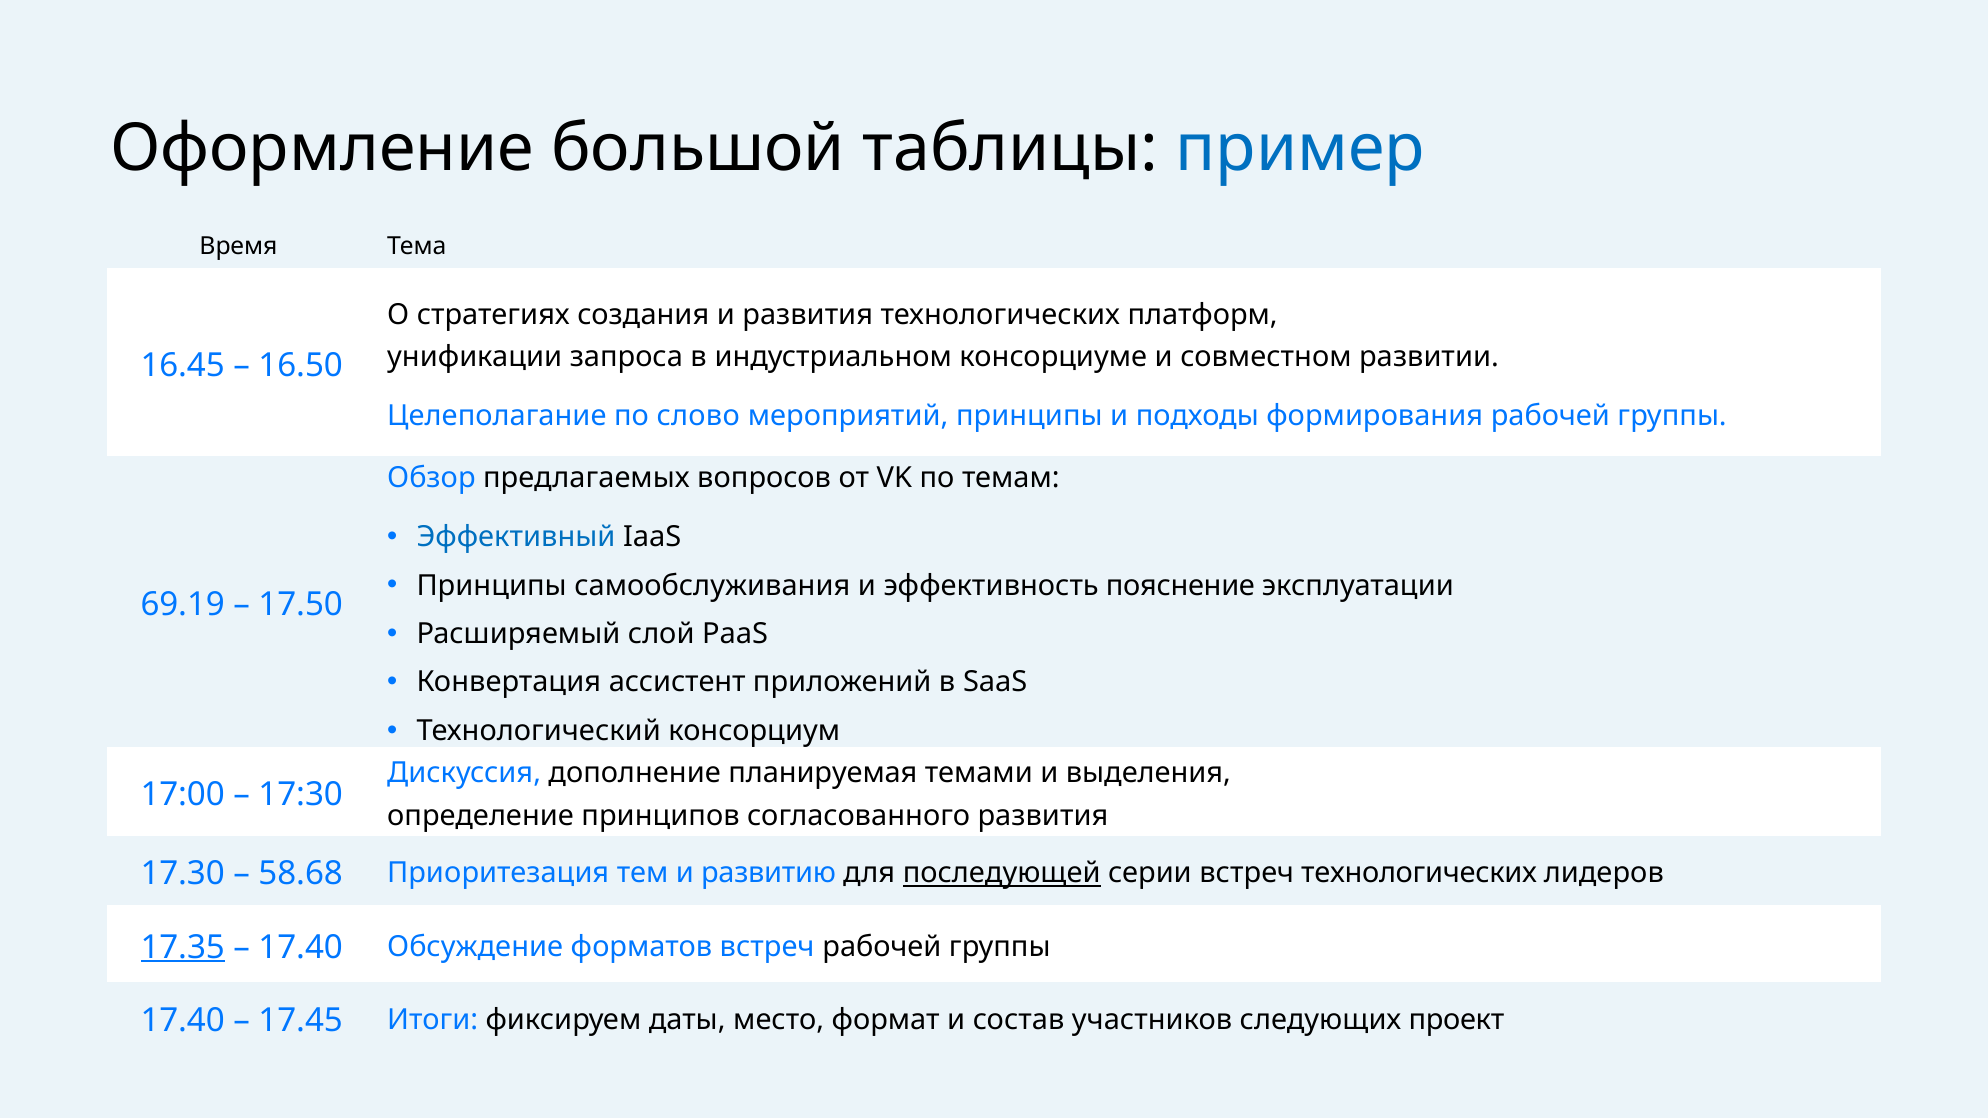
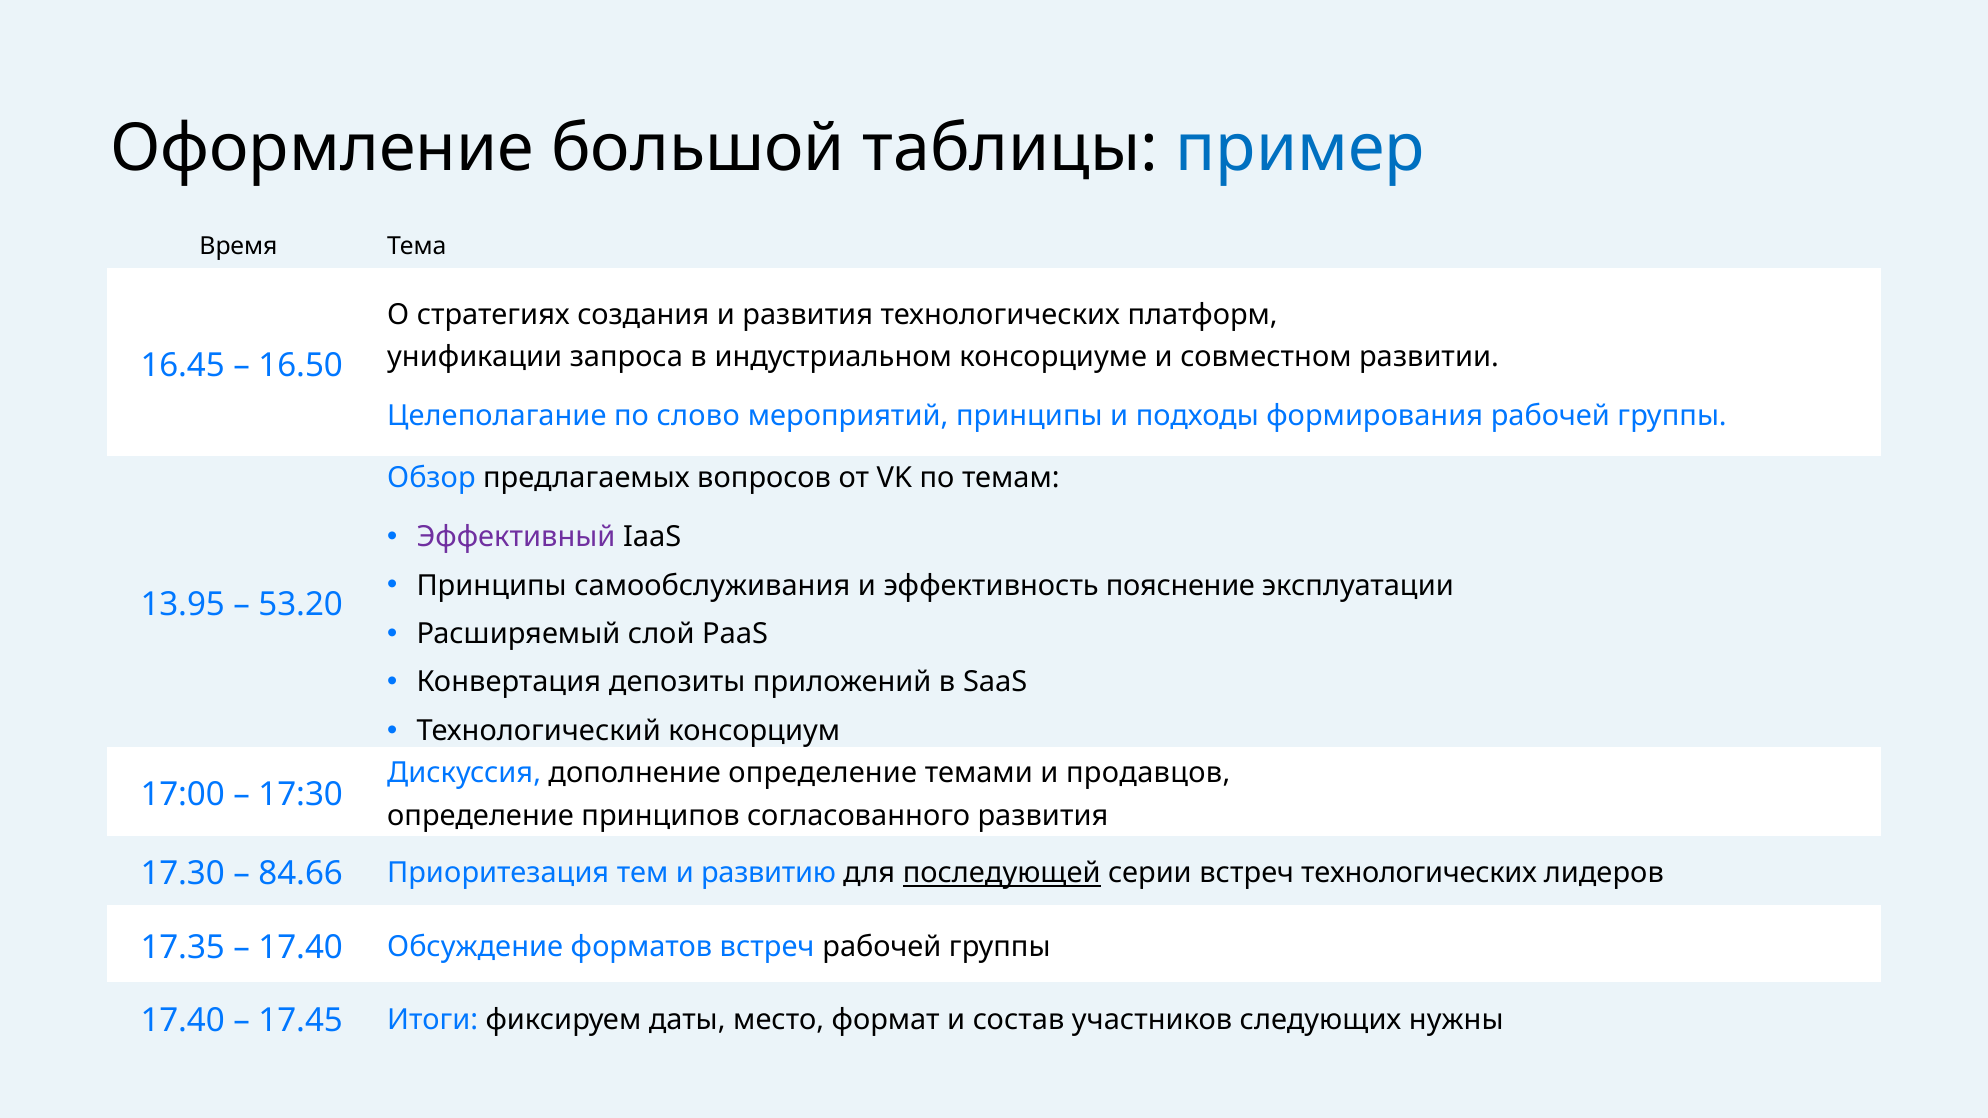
Эффективный colour: blue -> purple
69.19: 69.19 -> 13.95
17.50: 17.50 -> 53.20
ассистент: ассистент -> депозиты
дополнение планируемая: планируемая -> определение
выделения: выделения -> продавцов
58.68: 58.68 -> 84.66
17.35 underline: present -> none
проект: проект -> нужны
